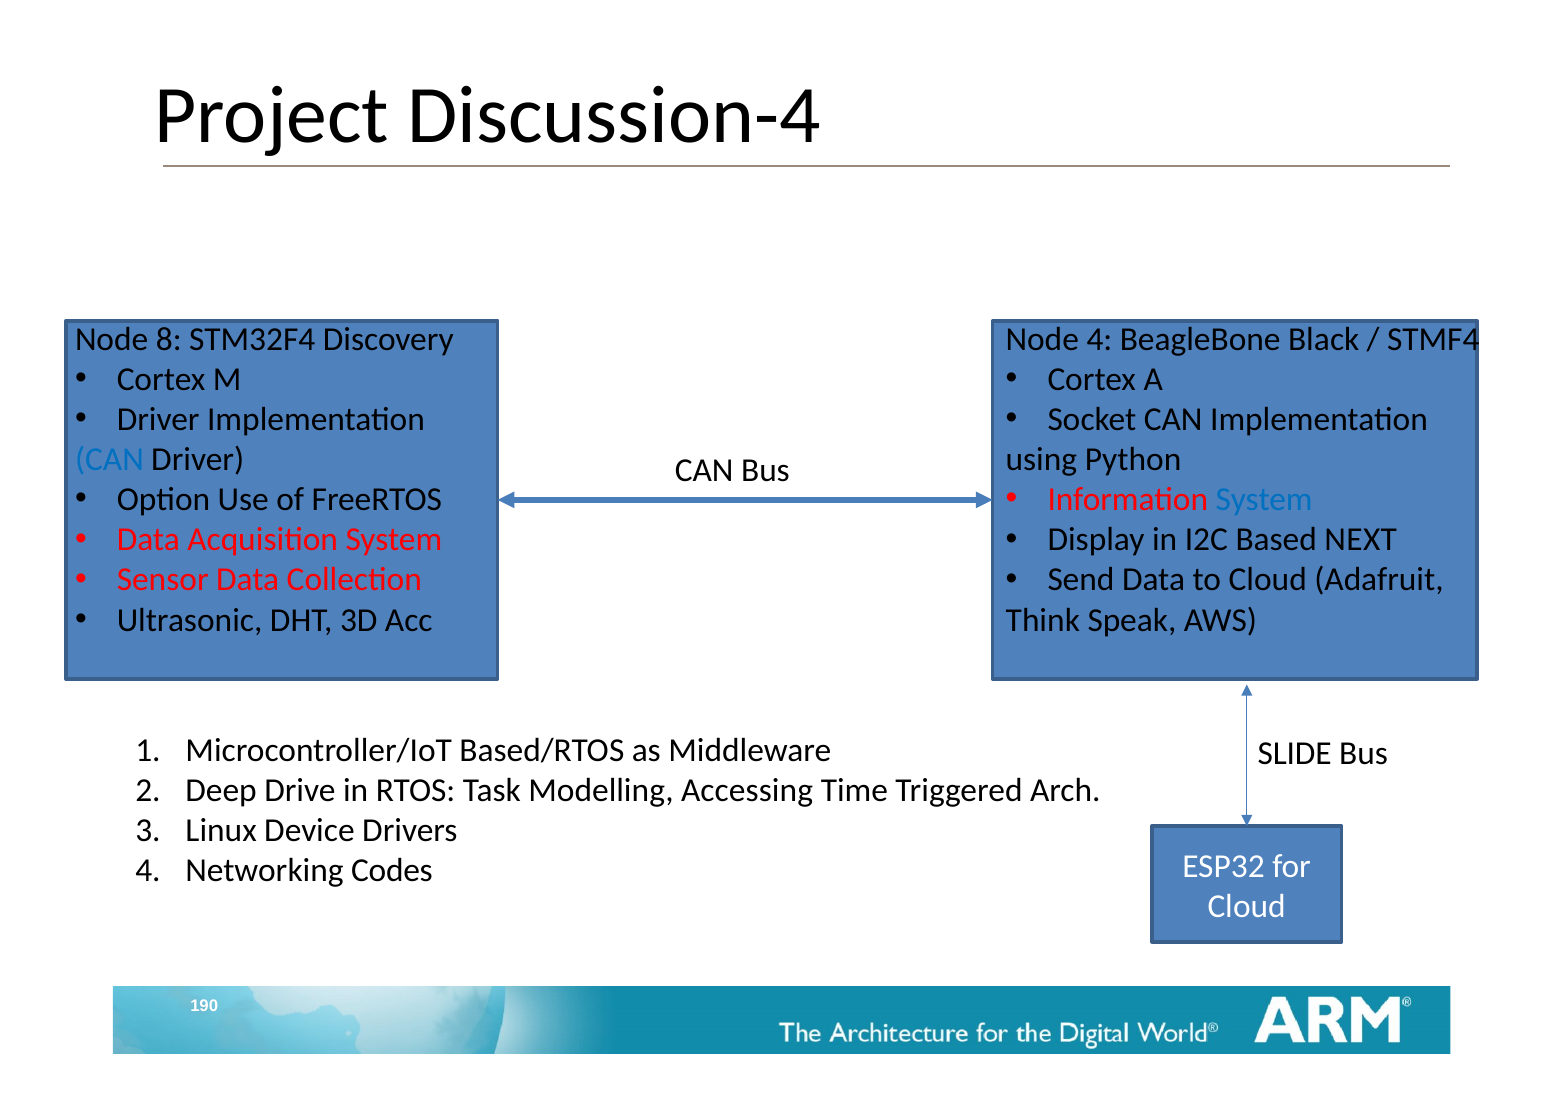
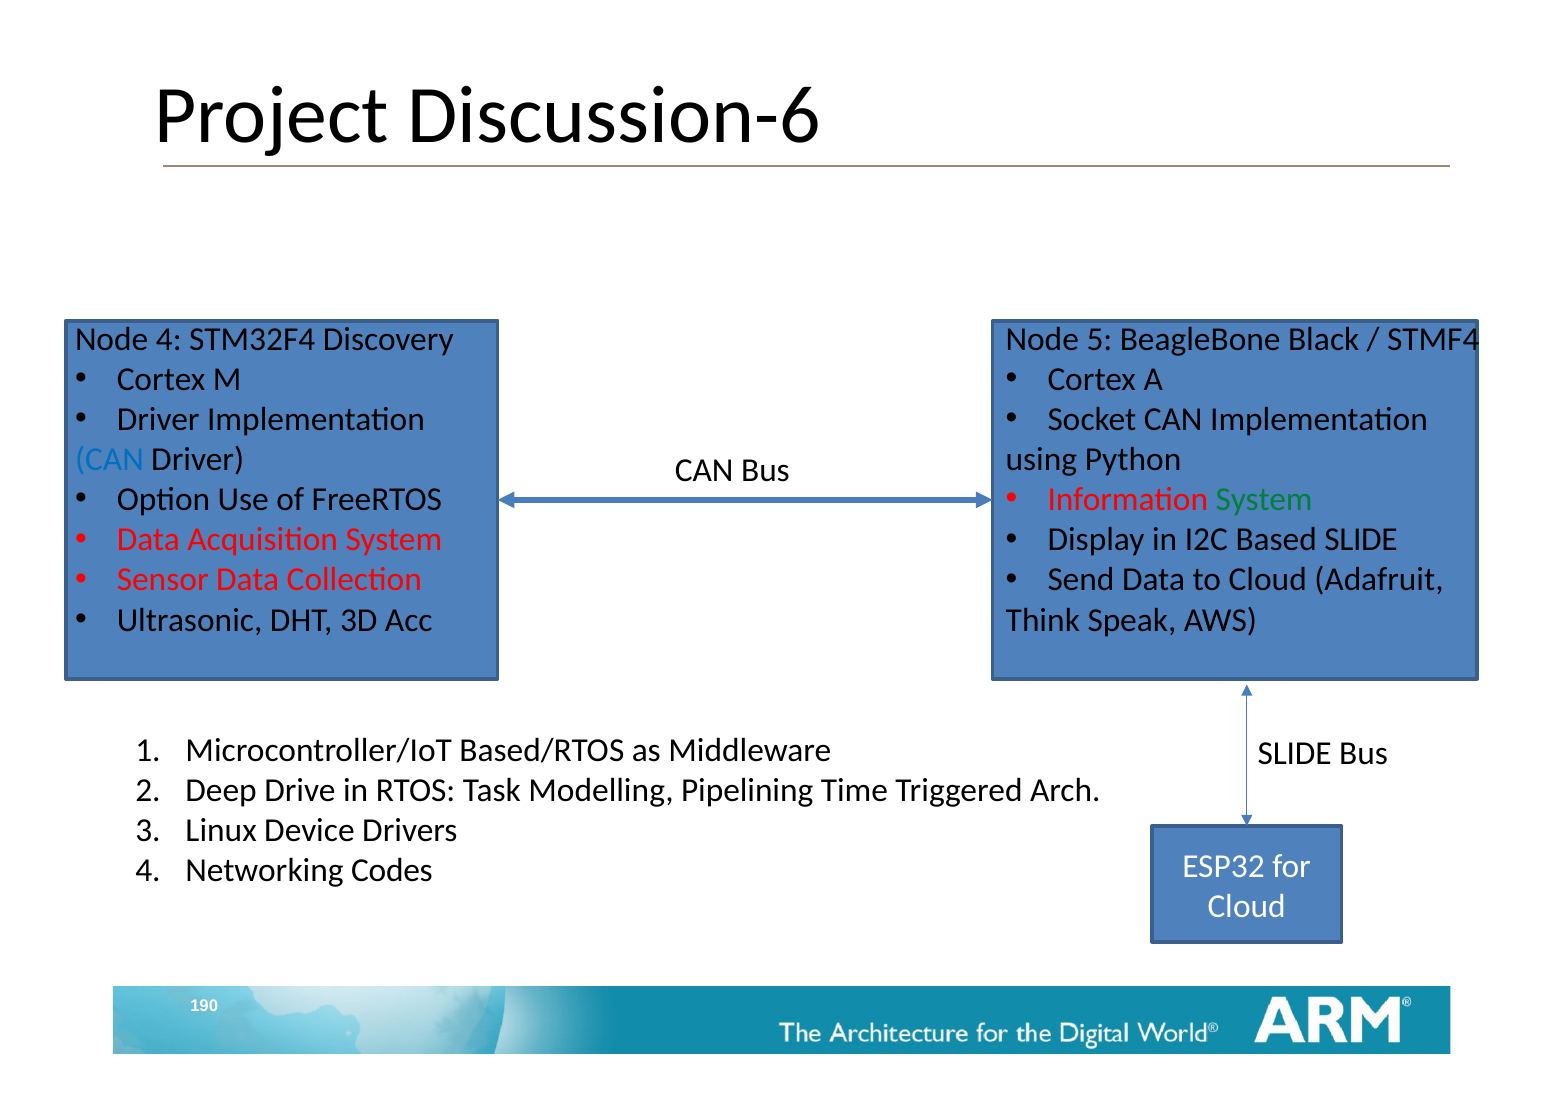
Discussion-4: Discussion-4 -> Discussion-6
Node 8: 8 -> 4
Node 4: 4 -> 5
System at (1264, 500) colour: blue -> green
Based NEXT: NEXT -> SLIDE
Accessing: Accessing -> Pipelining
